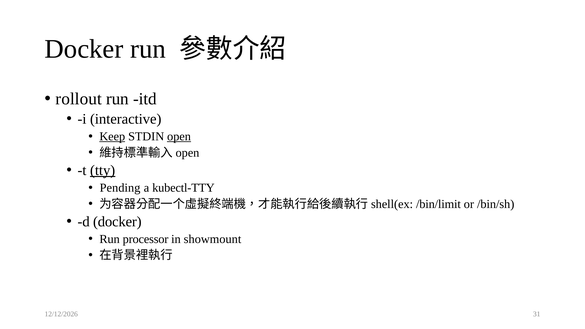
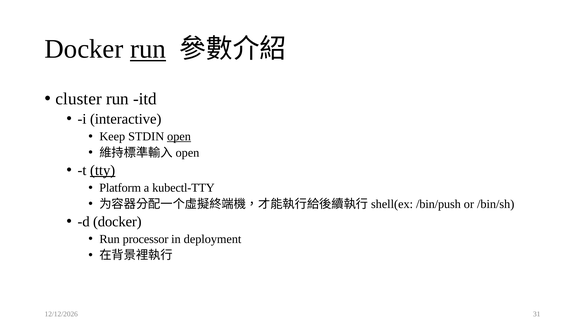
run at (148, 49) underline: none -> present
rollout: rollout -> cluster
Keep underline: present -> none
Pending: Pending -> Platform
/bin/limit: /bin/limit -> /bin/push
showmount: showmount -> deployment
